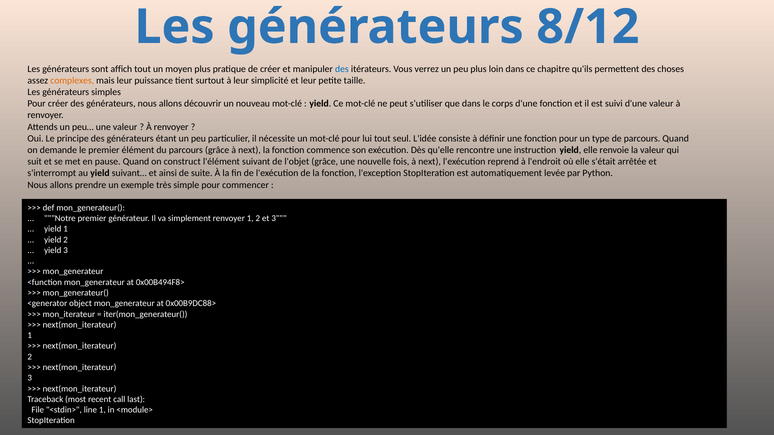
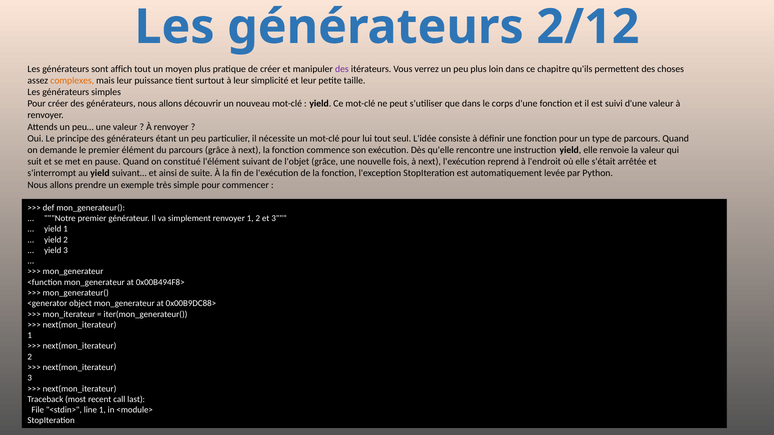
8/12: 8/12 -> 2/12
des at (342, 69) colour: blue -> purple
construct: construct -> constitué
